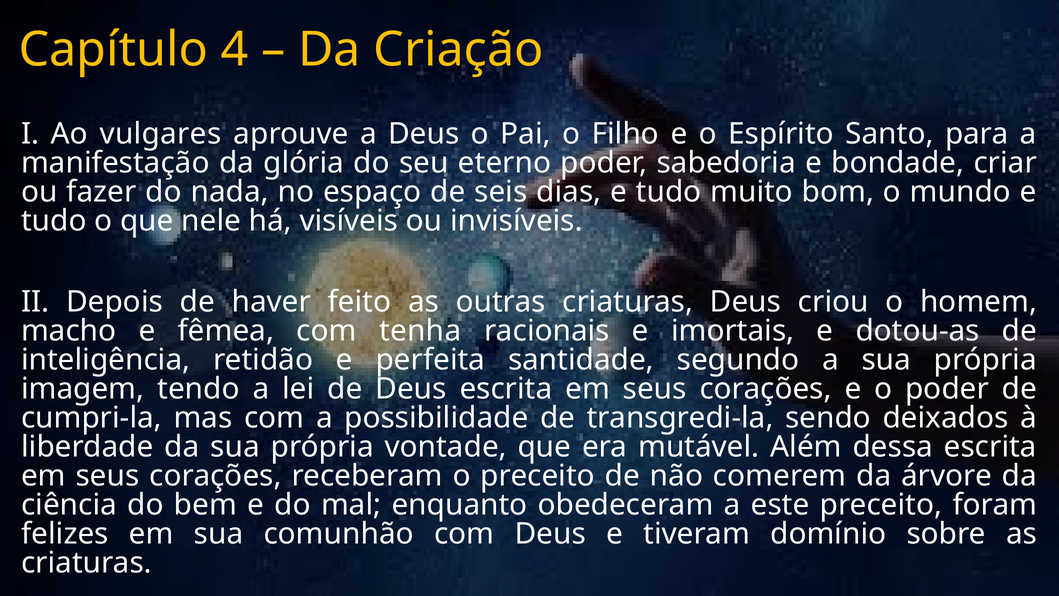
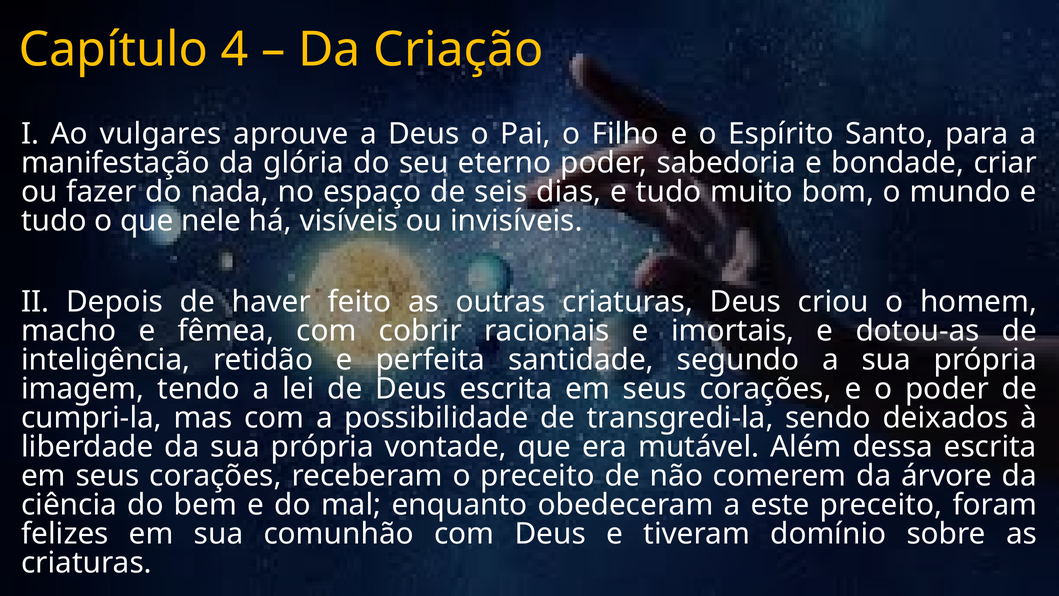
tenha: tenha -> cobrir
